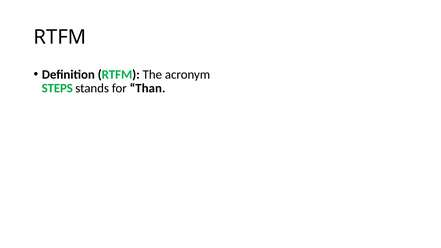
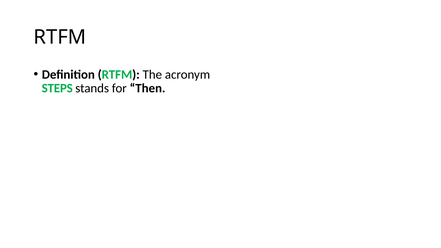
Than: Than -> Then
